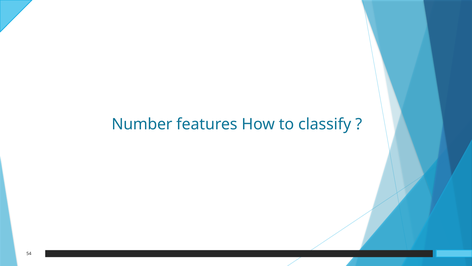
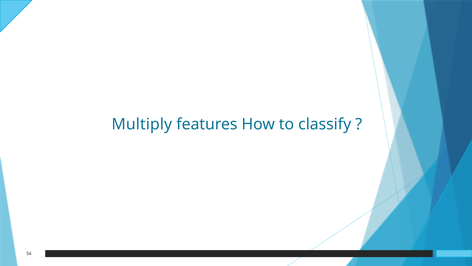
Number: Number -> Multiply
